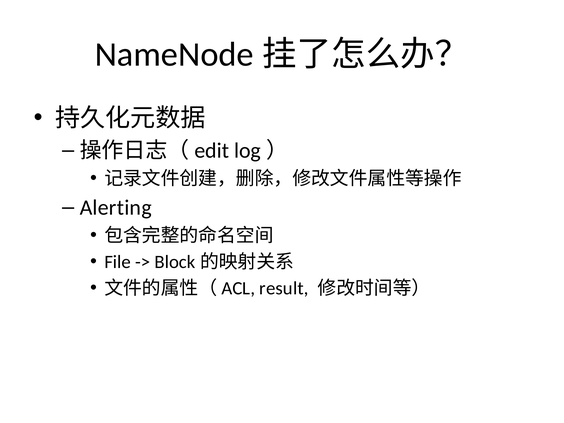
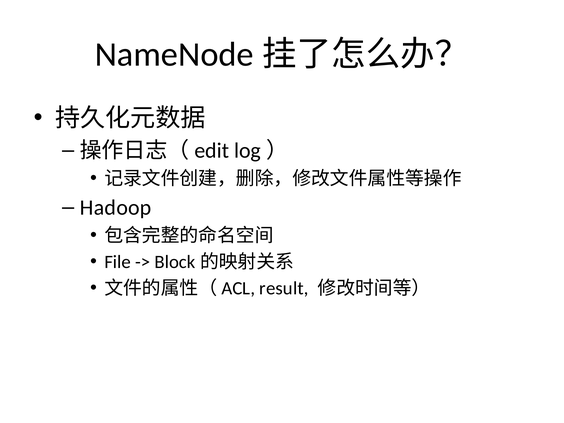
Alerting: Alerting -> Hadoop
